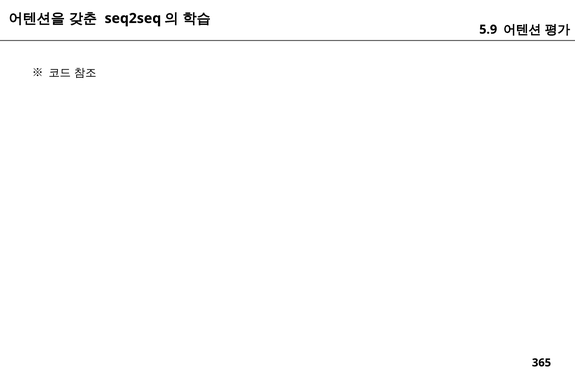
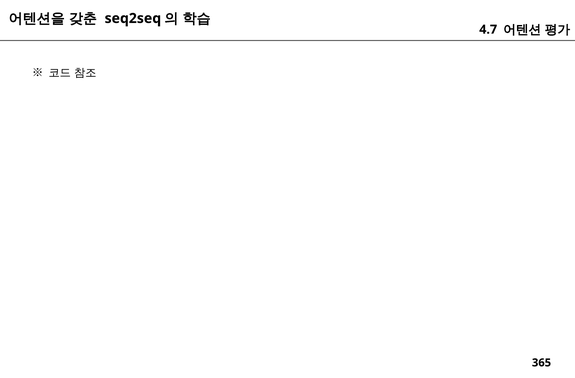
5.9: 5.9 -> 4.7
